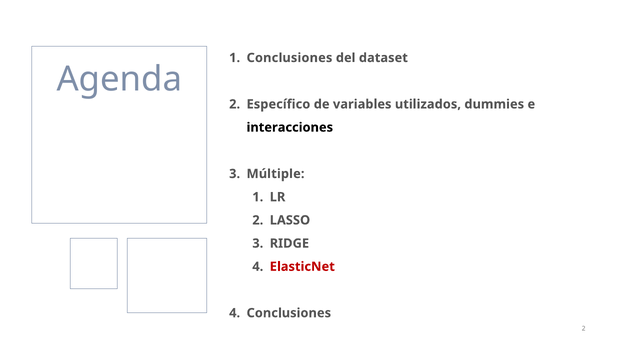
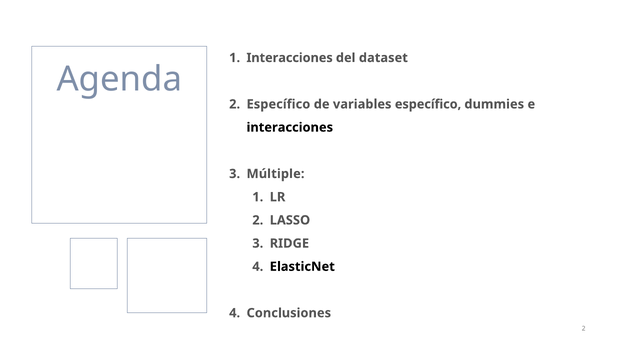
Conclusiones at (289, 58): Conclusiones -> Interacciones
variables utilizados: utilizados -> específico
ElasticNet colour: red -> black
